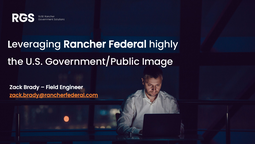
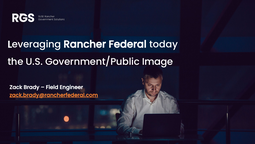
highly: highly -> today
